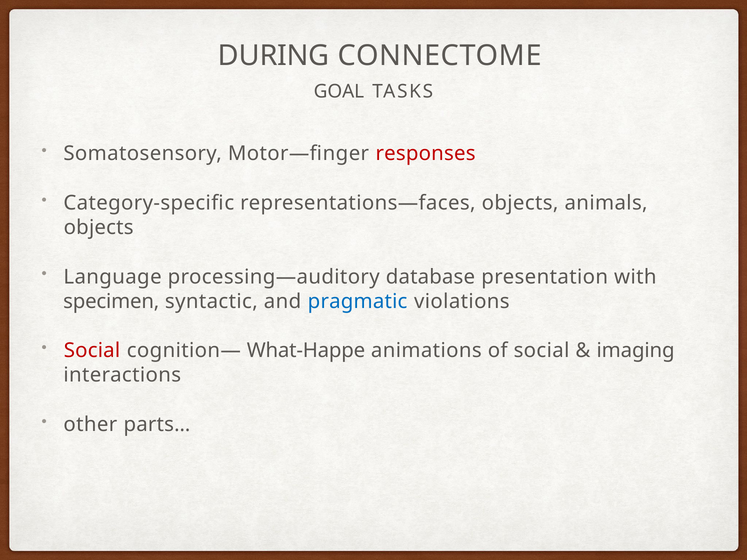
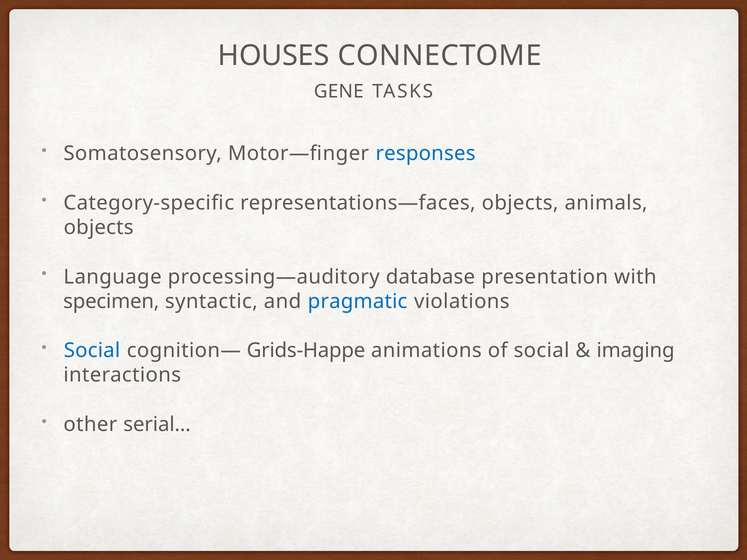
DURING: DURING -> HOUSES
GOAL: GOAL -> GENE
responses colour: red -> blue
Social at (92, 351) colour: red -> blue
What-Happe: What-Happe -> Grids-Happe
parts…: parts… -> serial…
